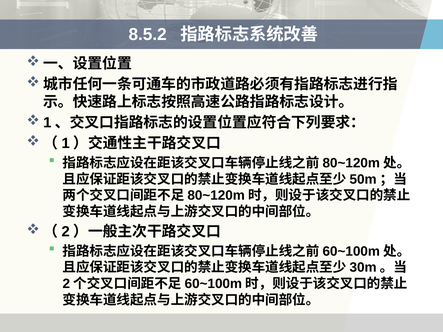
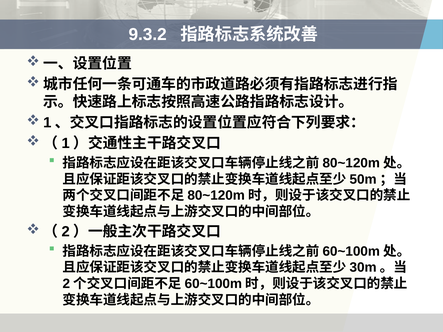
8.5.2: 8.5.2 -> 9.3.2
